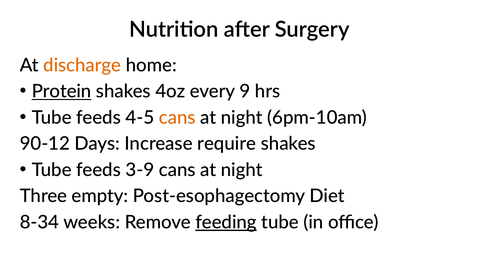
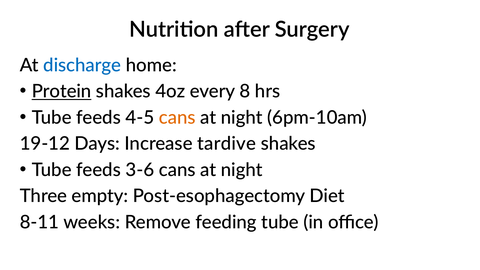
discharge colour: orange -> blue
9: 9 -> 8
90-12: 90-12 -> 19-12
require: require -> tardive
3-9: 3-9 -> 3-6
8-34: 8-34 -> 8-11
feeding underline: present -> none
